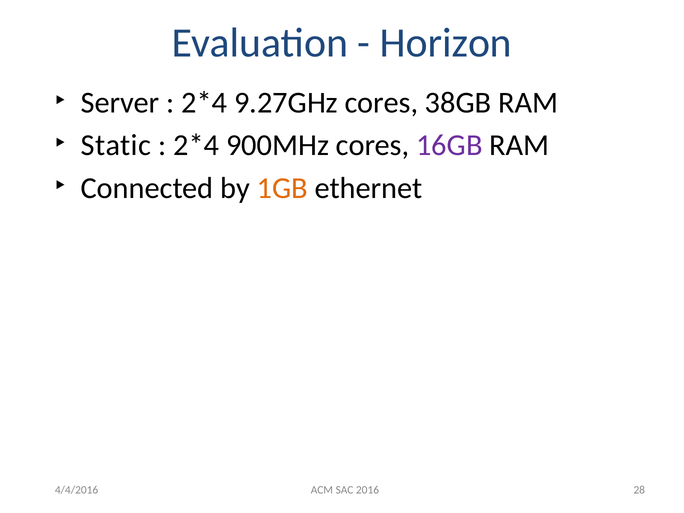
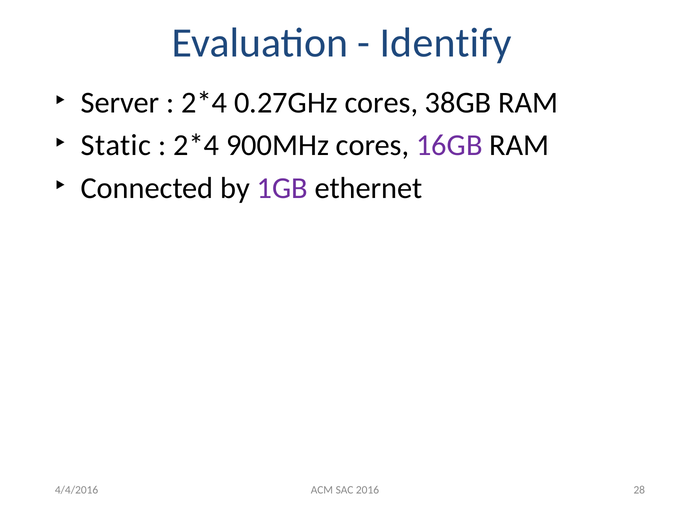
Horizon: Horizon -> Identify
9.27GHz: 9.27GHz -> 0.27GHz
1GB colour: orange -> purple
